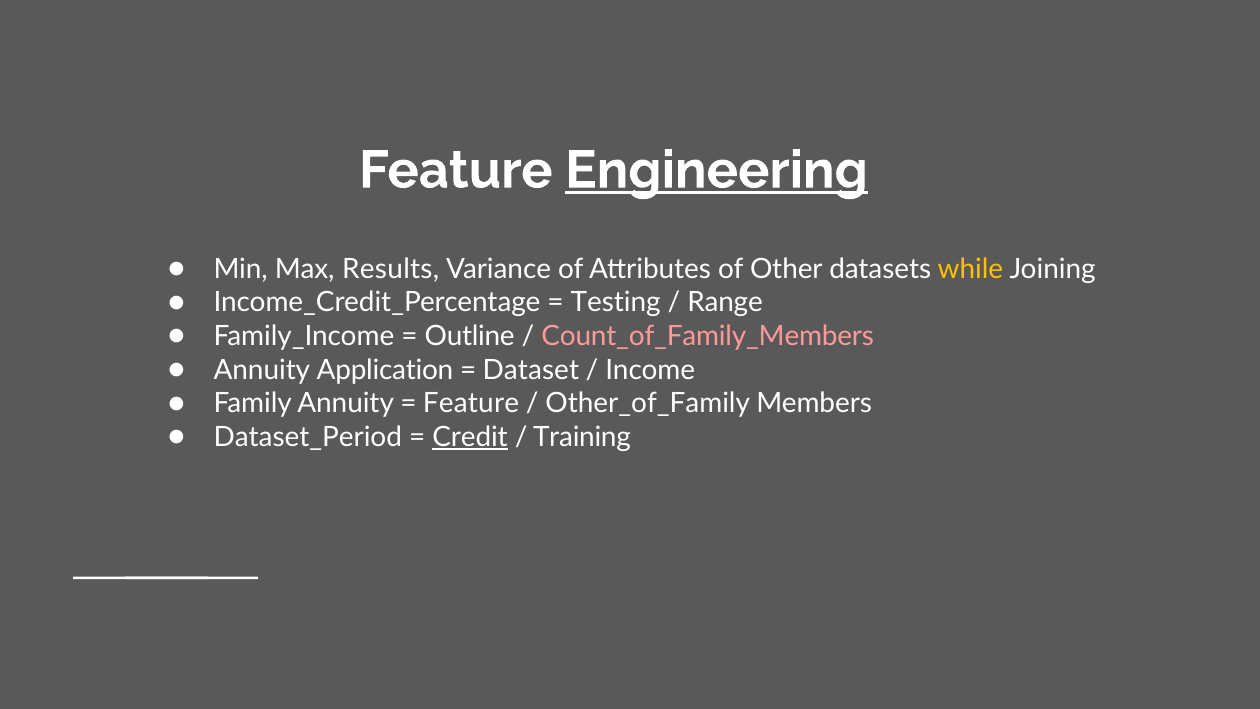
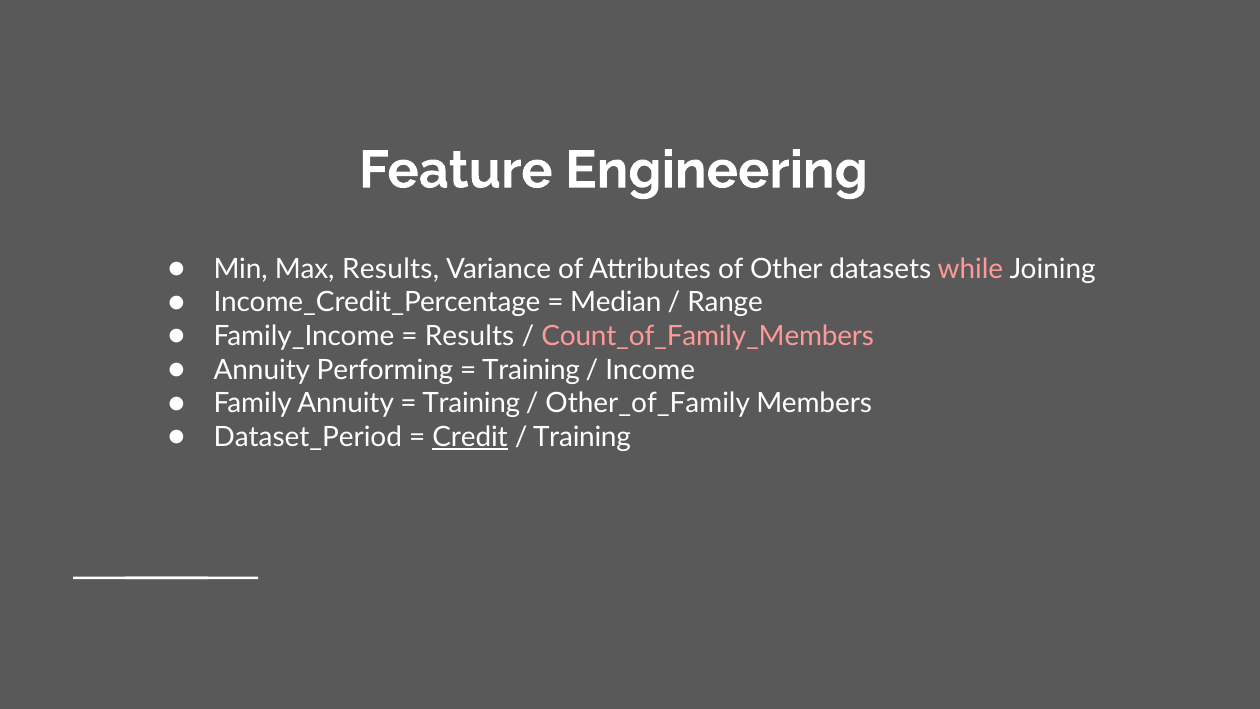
Engineering underline: present -> none
while colour: yellow -> pink
Testing: Testing -> Median
Outline at (470, 336): Outline -> Results
Application: Application -> Performing
Dataset at (531, 370): Dataset -> Training
Feature at (471, 403): Feature -> Training
